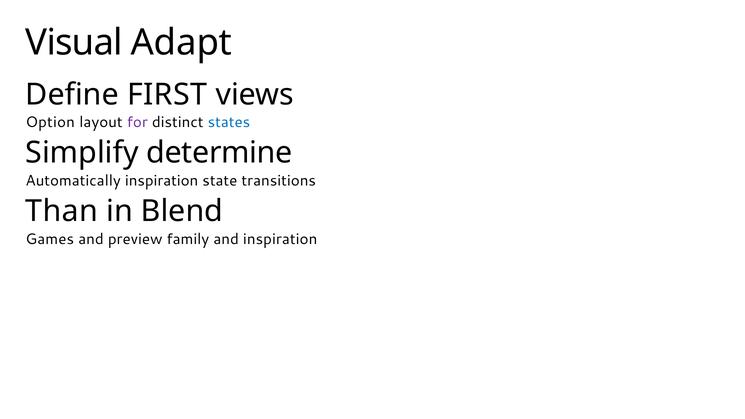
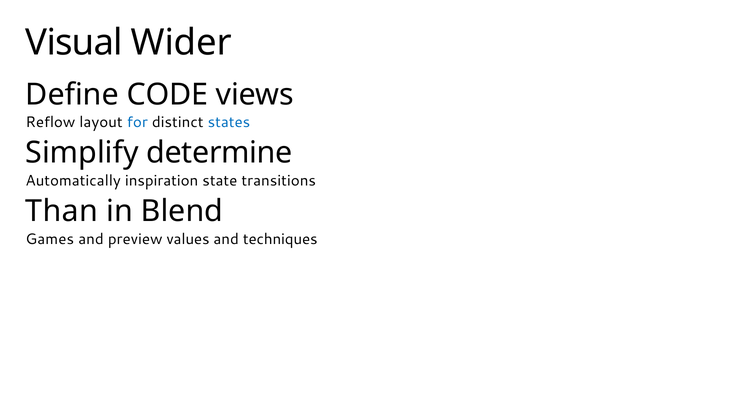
Adapt: Adapt -> Wider
FIRST: FIRST -> CODE
Option: Option -> Reflow
for colour: purple -> blue
family: family -> values
and inspiration: inspiration -> techniques
